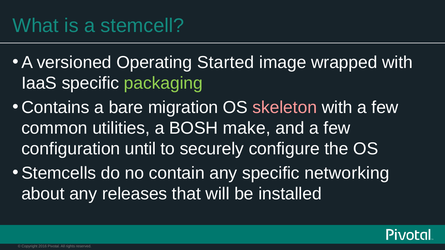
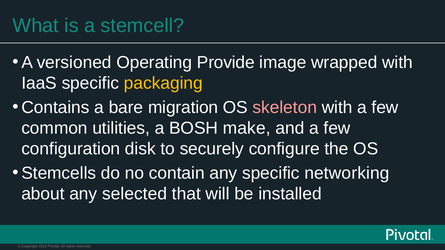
Started: Started -> Provide
packaging colour: light green -> yellow
until: until -> disk
releases: releases -> selected
